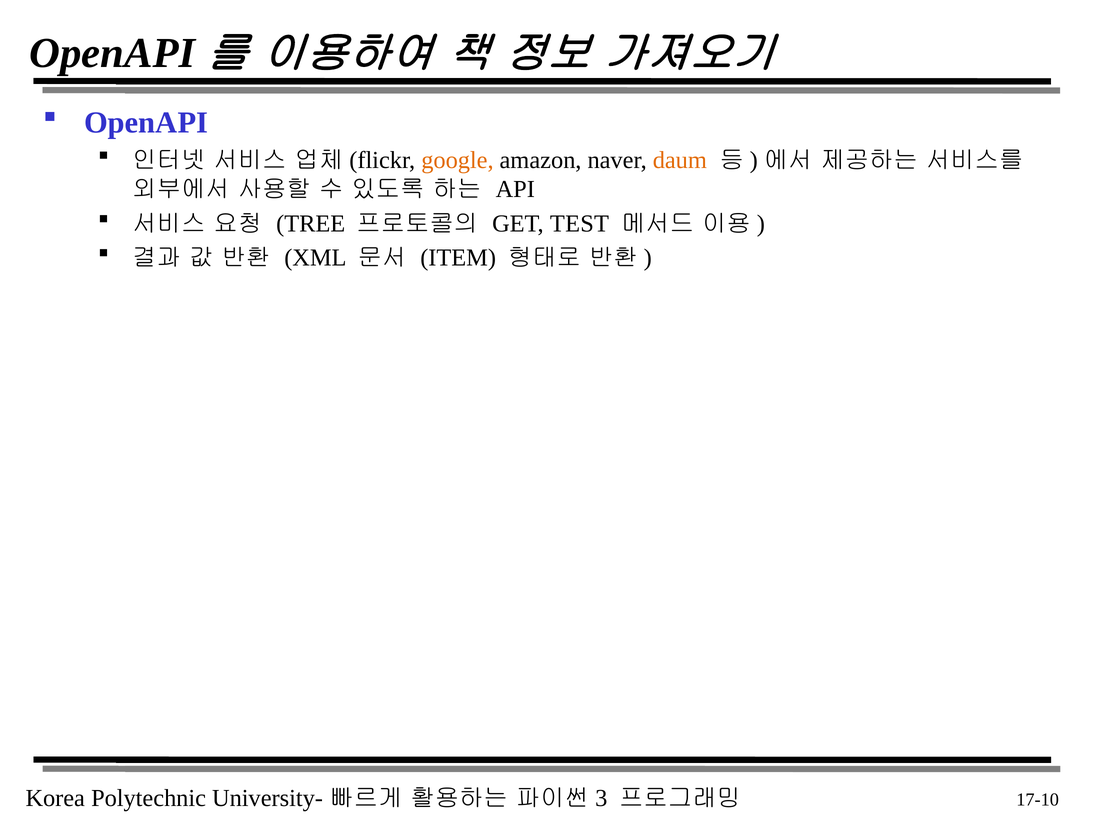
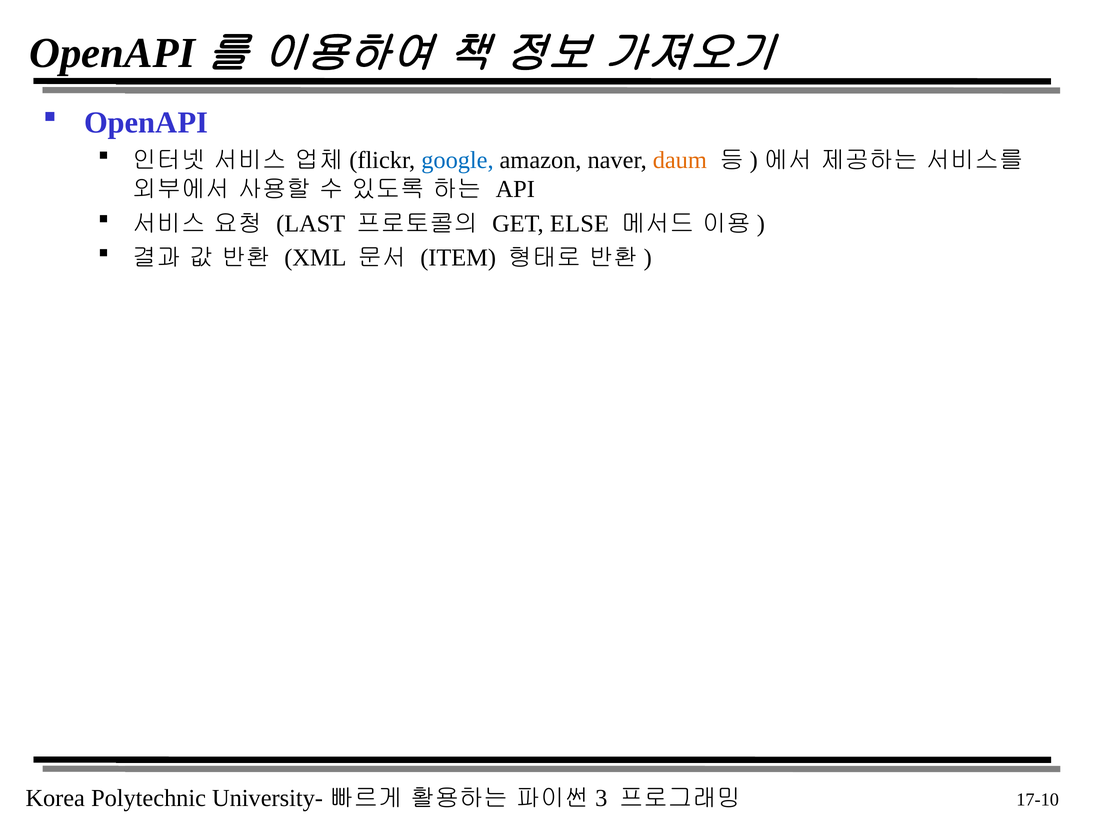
google colour: orange -> blue
TREE: TREE -> LAST
TEST: TEST -> ELSE
